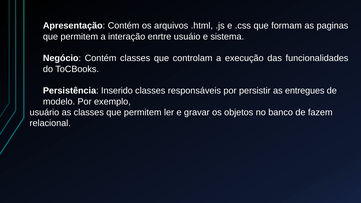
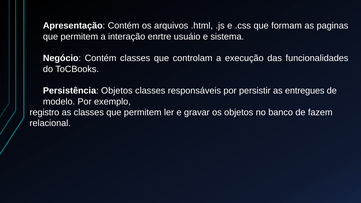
Persistência Inserido: Inserido -> Objetos
usuário: usuário -> registro
